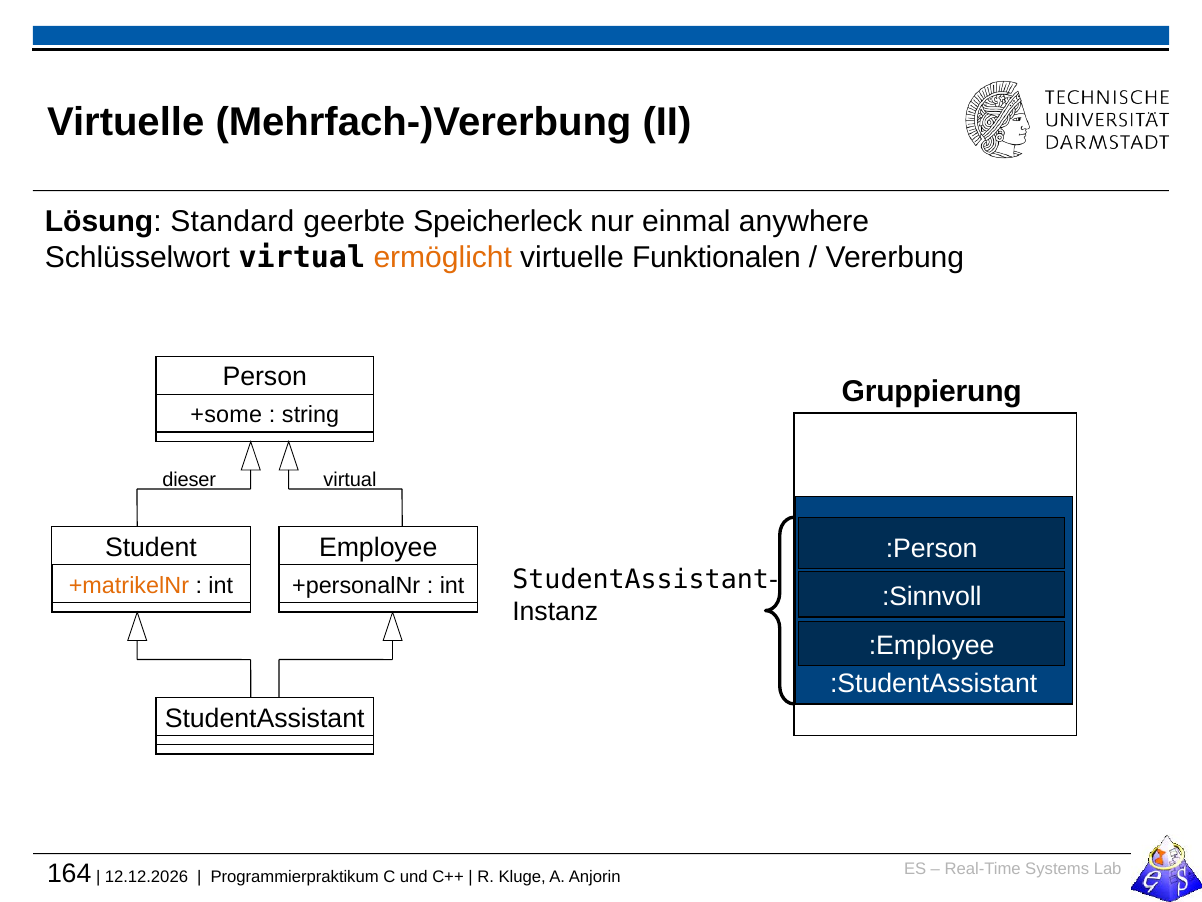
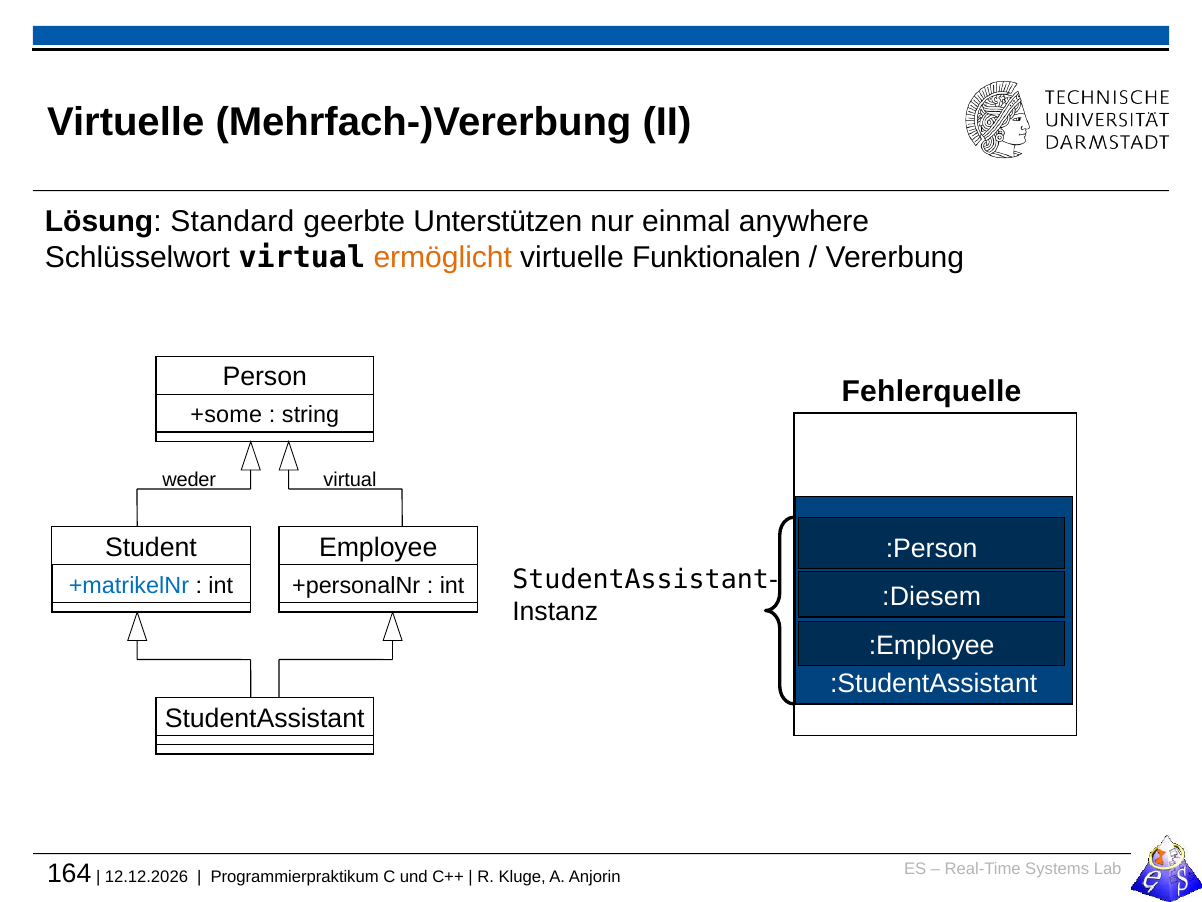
Speicherleck: Speicherleck -> Unterstützen
Gruppierung: Gruppierung -> Fehlerquelle
dieser: dieser -> weder
+matrikelNr colour: orange -> blue
:Sinnvoll: :Sinnvoll -> :Diesem
